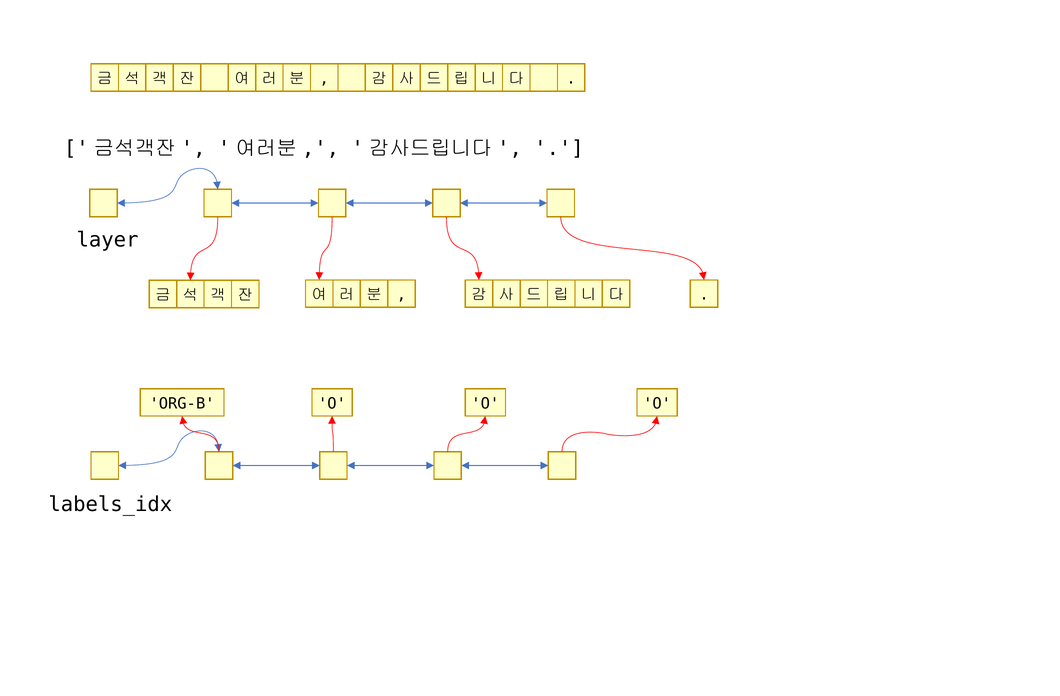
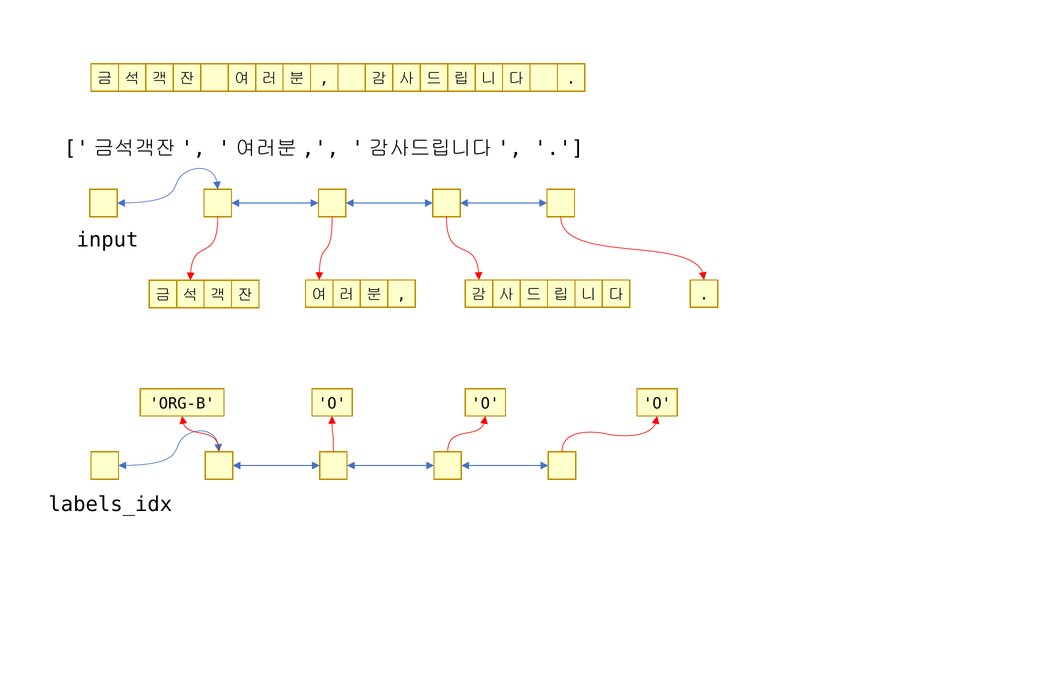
layer: layer -> input
